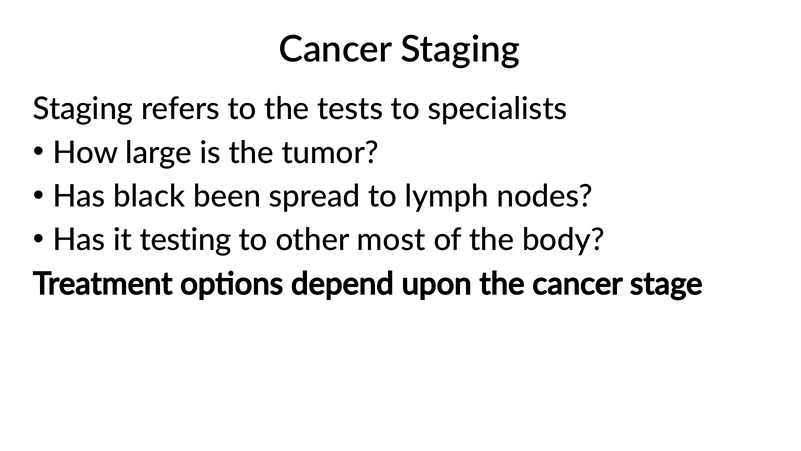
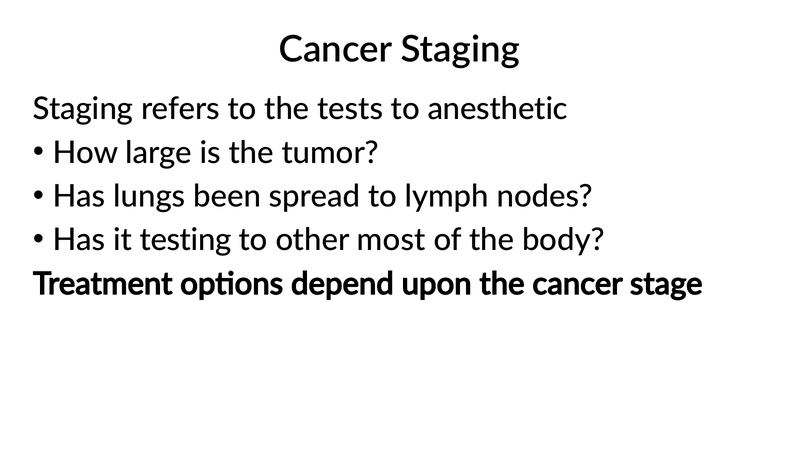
specialists: specialists -> anesthetic
black: black -> lungs
